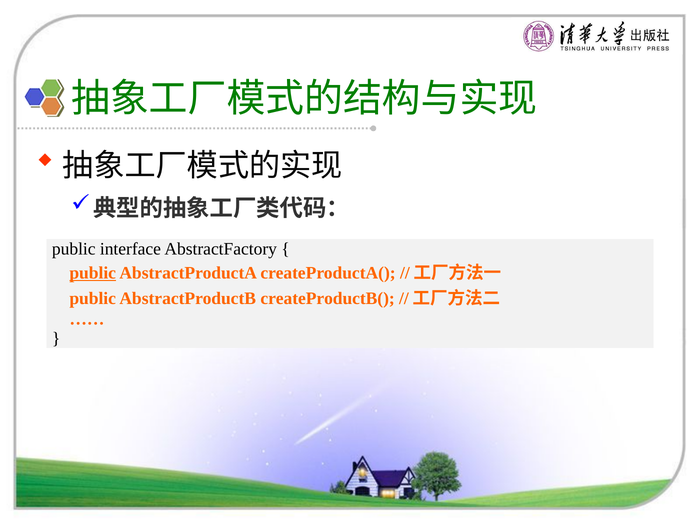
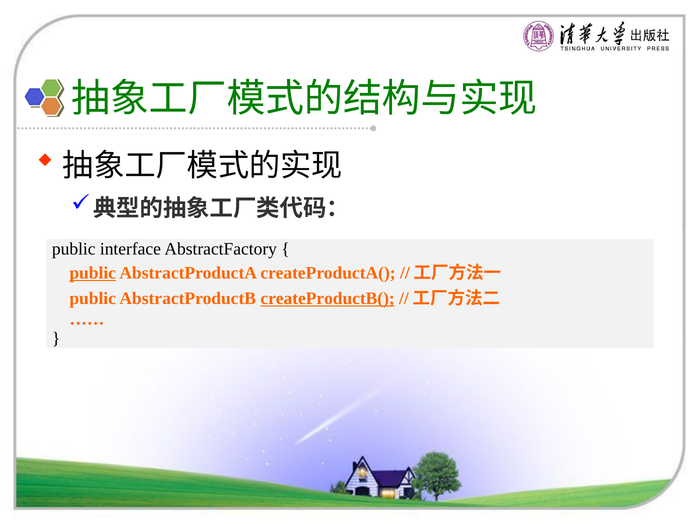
createProductB( underline: none -> present
